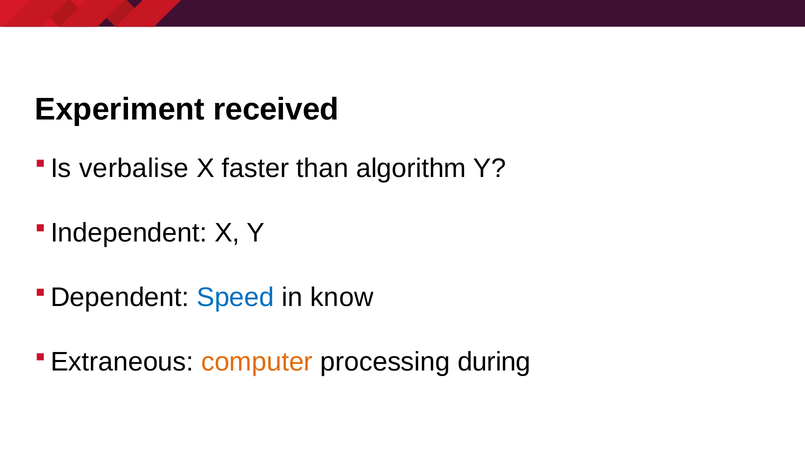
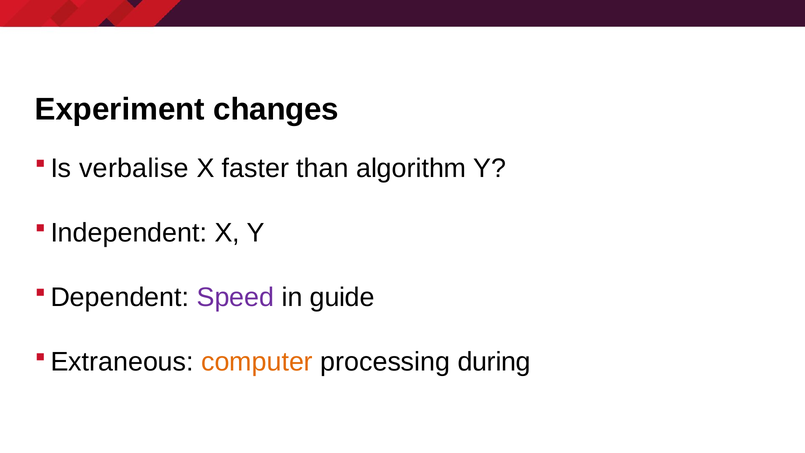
received: received -> changes
Speed colour: blue -> purple
know: know -> guide
